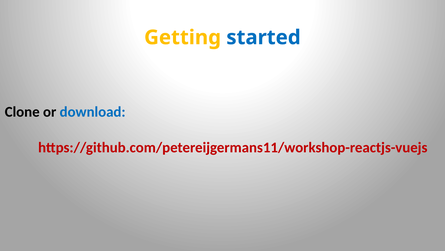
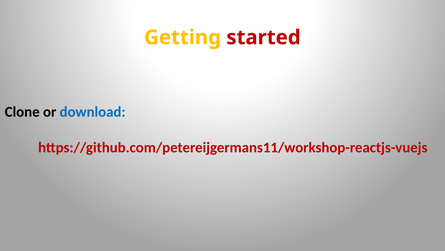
started colour: blue -> red
